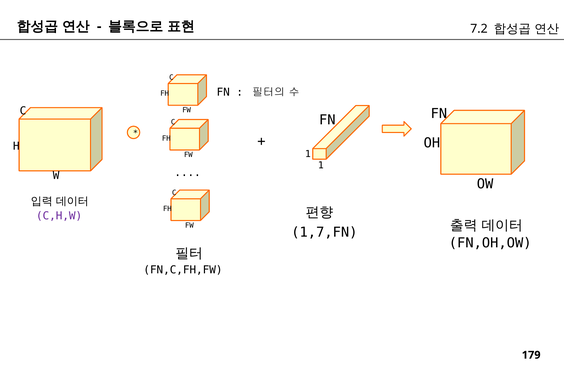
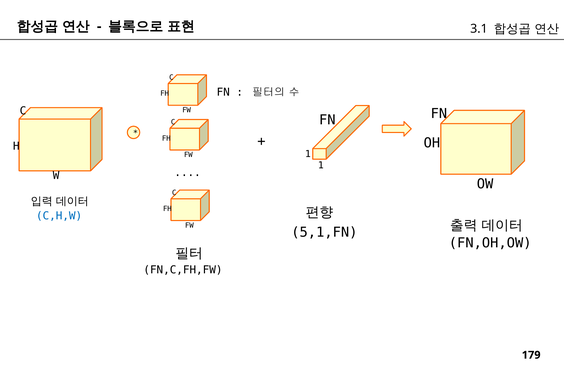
7.2: 7.2 -> 3.1
C,H,W colour: purple -> blue
1,7,FN: 1,7,FN -> 5,1,FN
